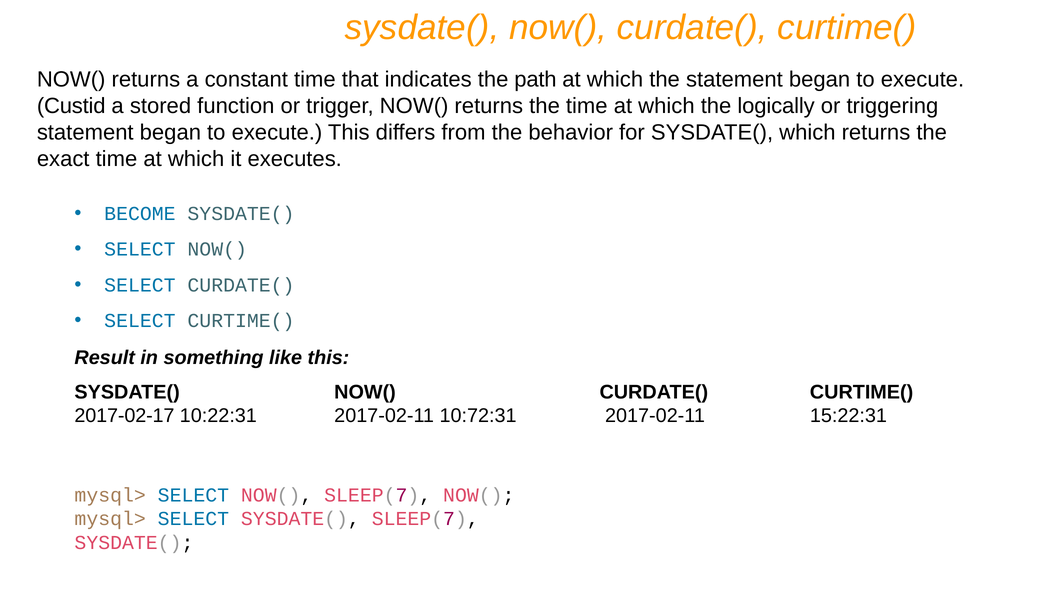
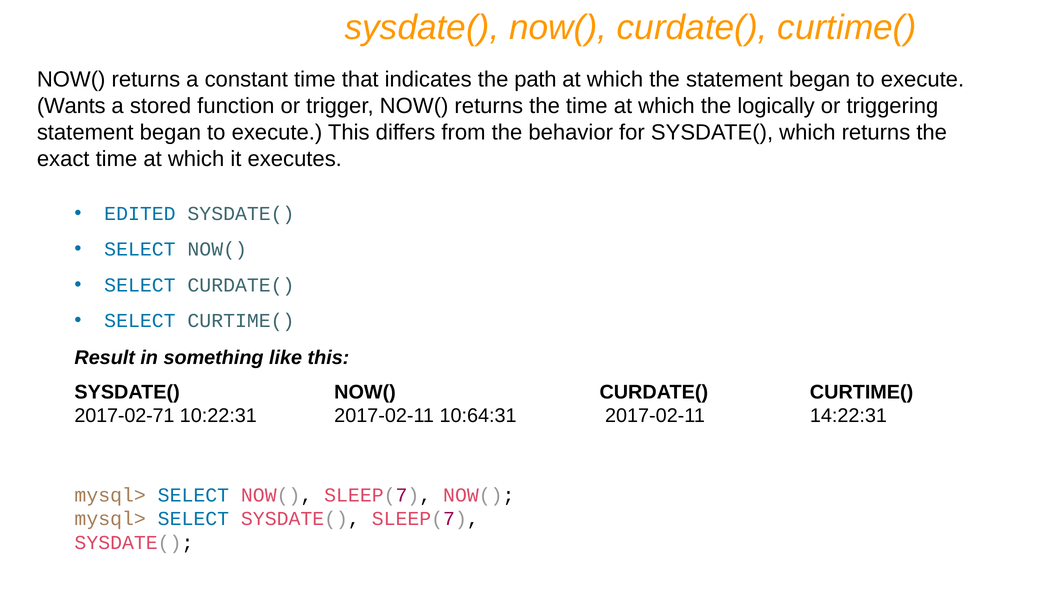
Custid: Custid -> Wants
BECOME: BECOME -> EDITED
2017-02-17: 2017-02-17 -> 2017-02-71
10:72:31: 10:72:31 -> 10:64:31
15:22:31: 15:22:31 -> 14:22:31
